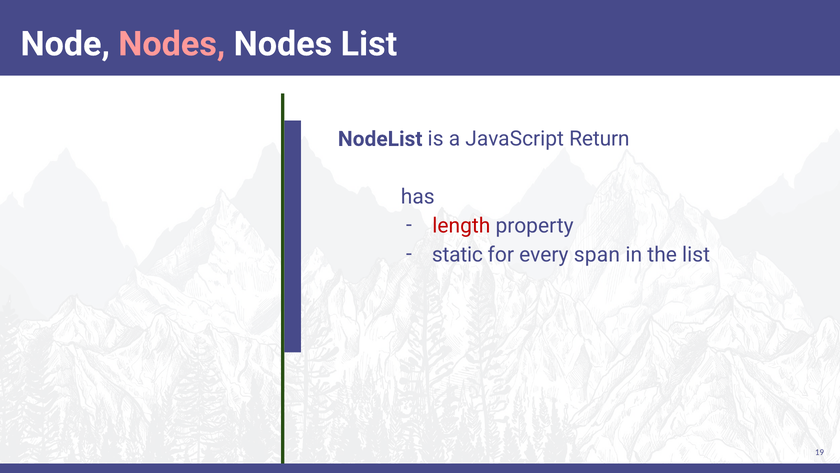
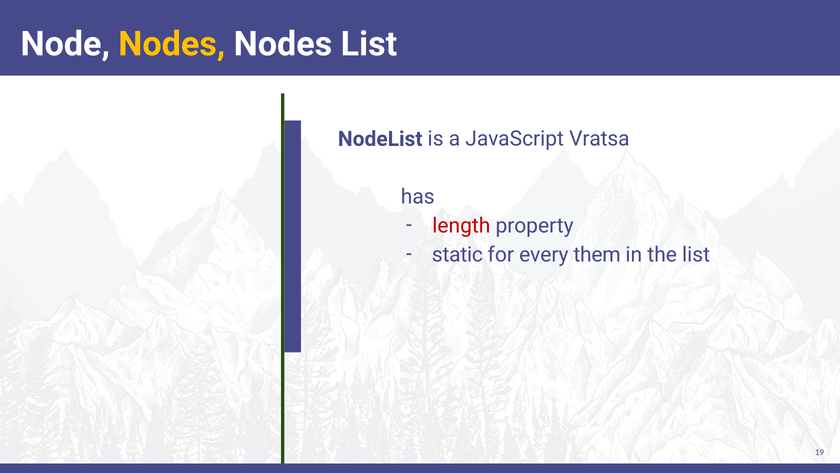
Nodes at (172, 44) colour: pink -> yellow
Return: Return -> Vratsa
span: span -> them
